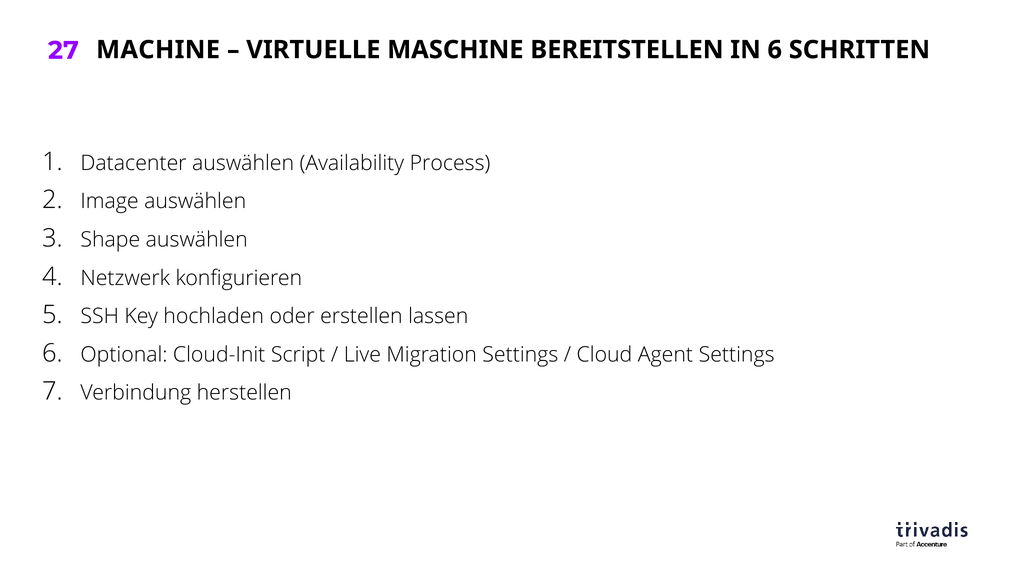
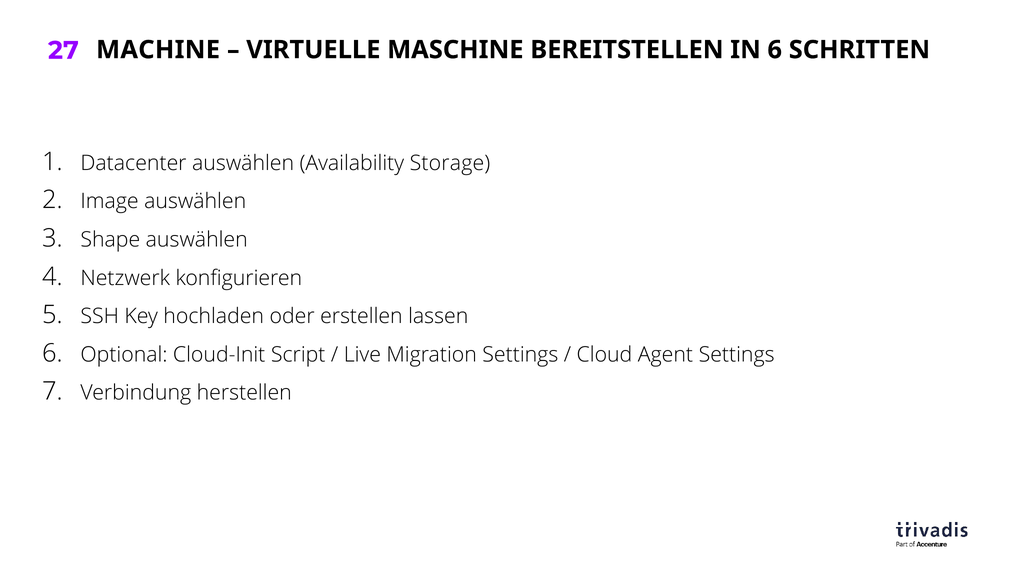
Process: Process -> Storage
